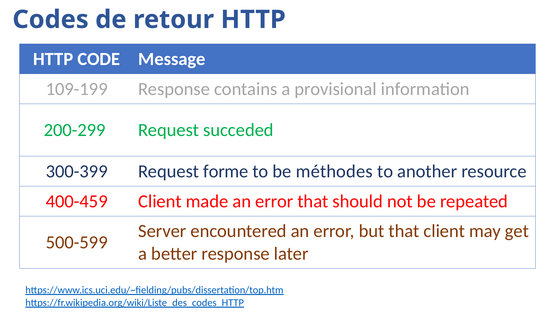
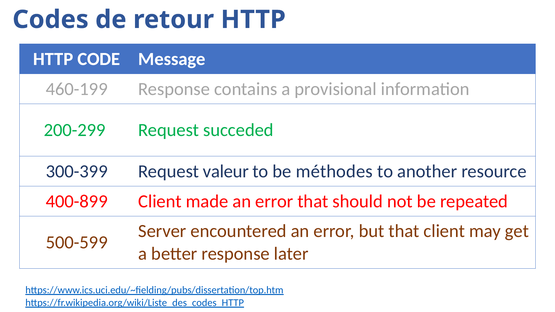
109-199: 109-199 -> 460-199
forme: forme -> valeur
400-459: 400-459 -> 400-899
